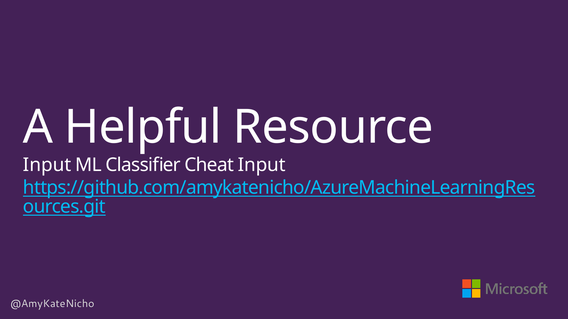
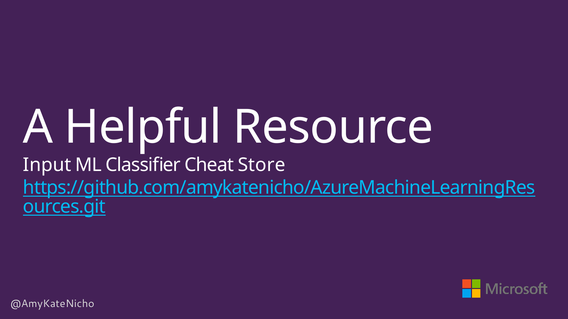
Cheat Input: Input -> Store
